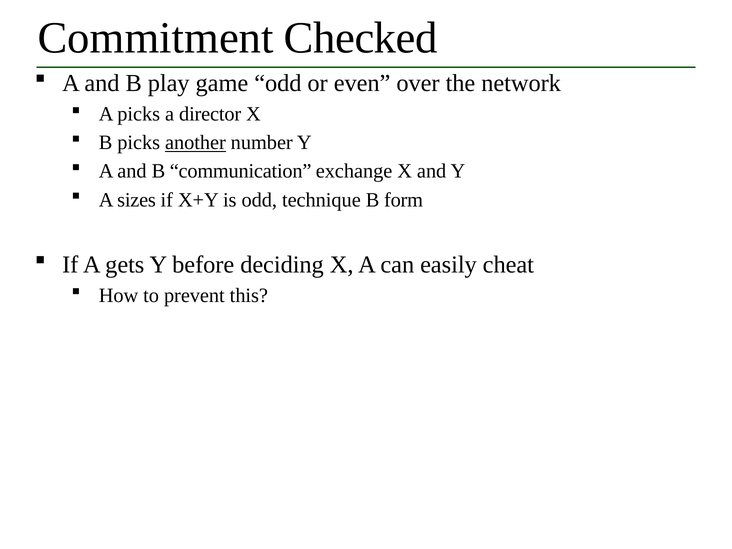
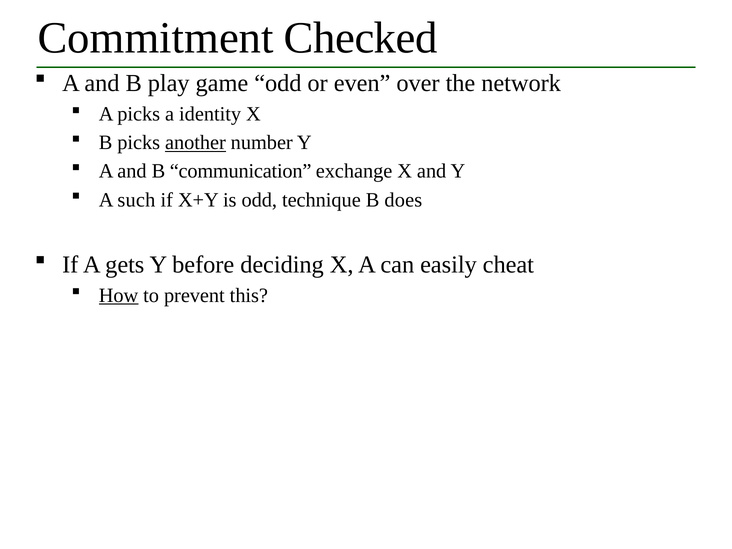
director: director -> identity
sizes: sizes -> such
form: form -> does
How underline: none -> present
